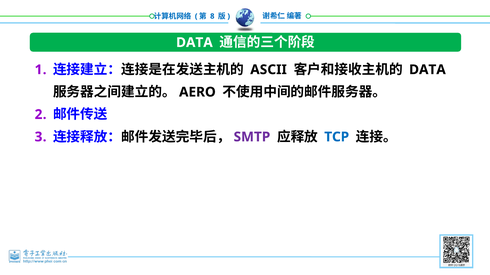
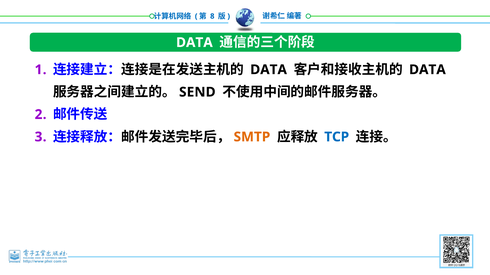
ASCII at (269, 70): ASCII -> DATA
AERO: AERO -> SEND
SMTP colour: purple -> orange
